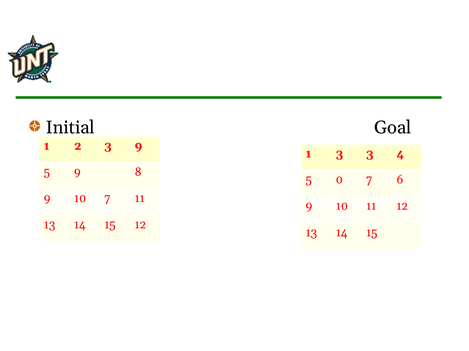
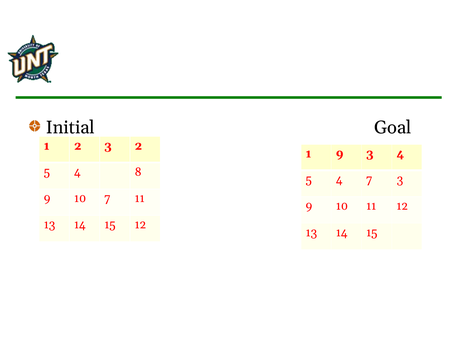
3 9: 9 -> 2
1 3: 3 -> 9
9 at (77, 172): 9 -> 4
0 at (339, 180): 0 -> 4
7 6: 6 -> 3
